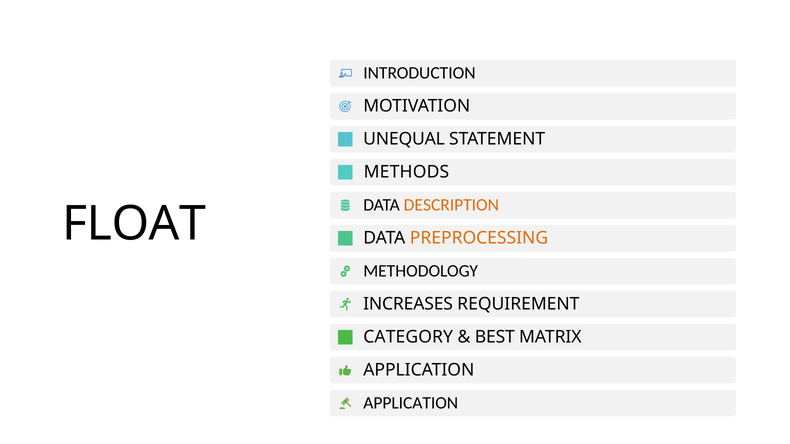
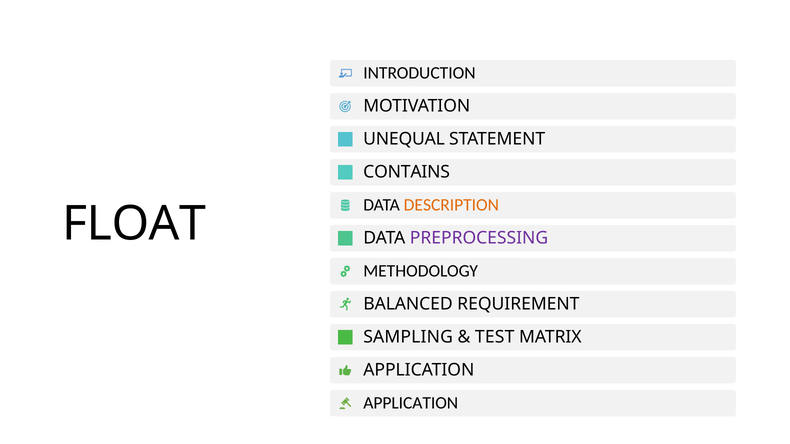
METHODS: METHODS -> CONTAINS
PREPROCESSING colour: orange -> purple
INCREASES: INCREASES -> BALANCED
CATEGORY: CATEGORY -> SAMPLING
BEST: BEST -> TEST
